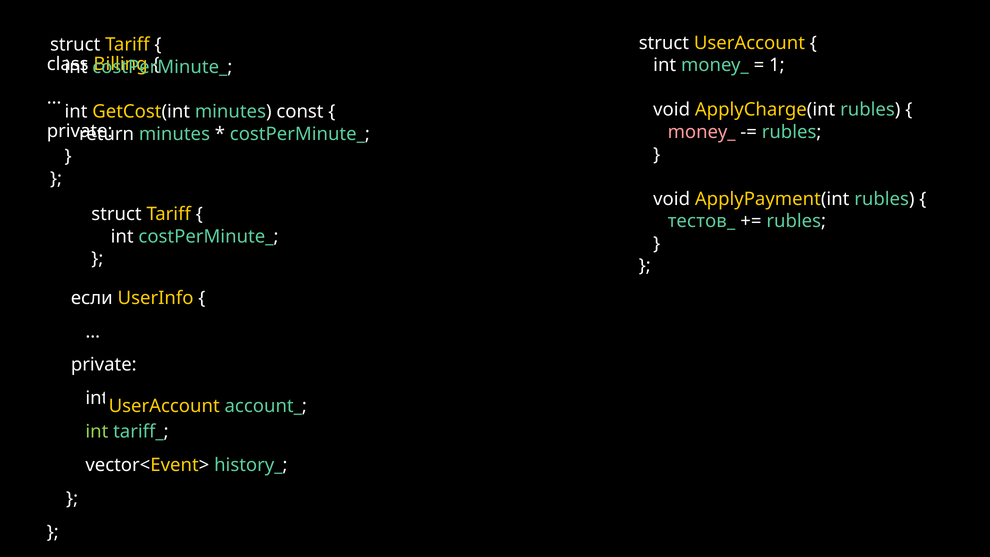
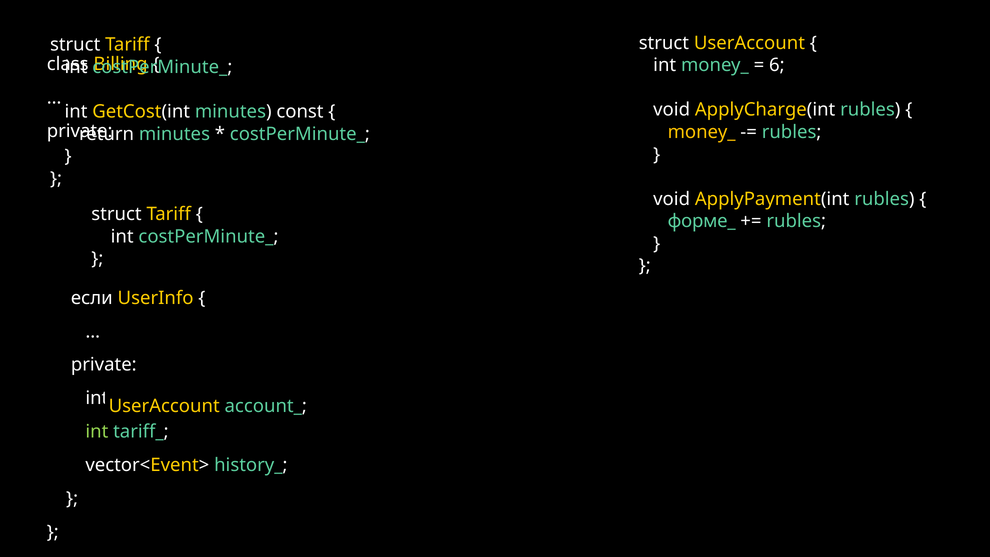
1: 1 -> 6
money_ at (702, 132) colour: pink -> yellow
тестов_: тестов_ -> форме_
